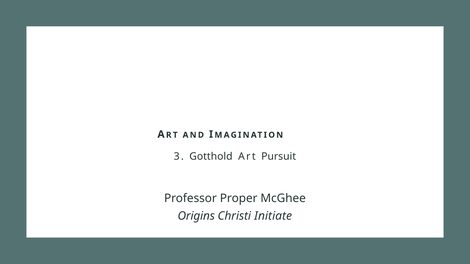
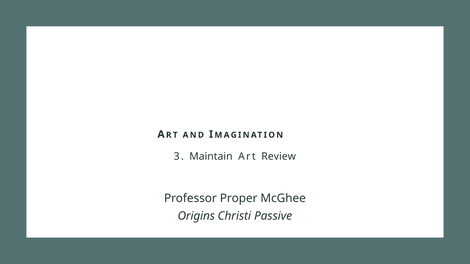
Gotthold: Gotthold -> Maintain
Pursuit: Pursuit -> Review
Initiate: Initiate -> Passive
